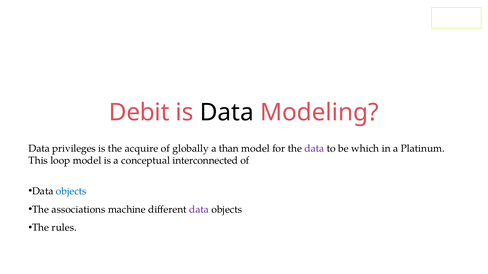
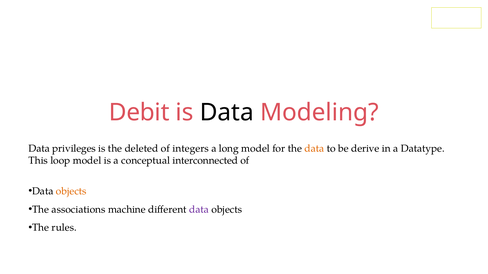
acquire: acquire -> deleted
globally: globally -> integers
than: than -> long
data at (314, 149) colour: purple -> orange
which: which -> derive
Platinum: Platinum -> Datatype
objects at (71, 191) colour: blue -> orange
